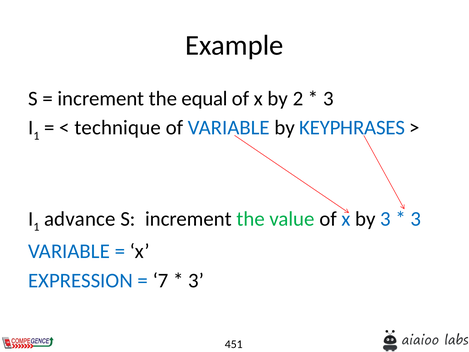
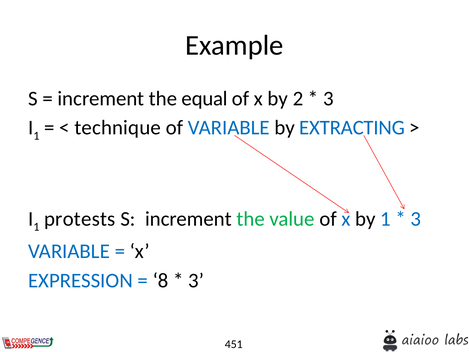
KEYPHRASES: KEYPHRASES -> EXTRACTING
advance: advance -> protests
by 3: 3 -> 1
7: 7 -> 8
